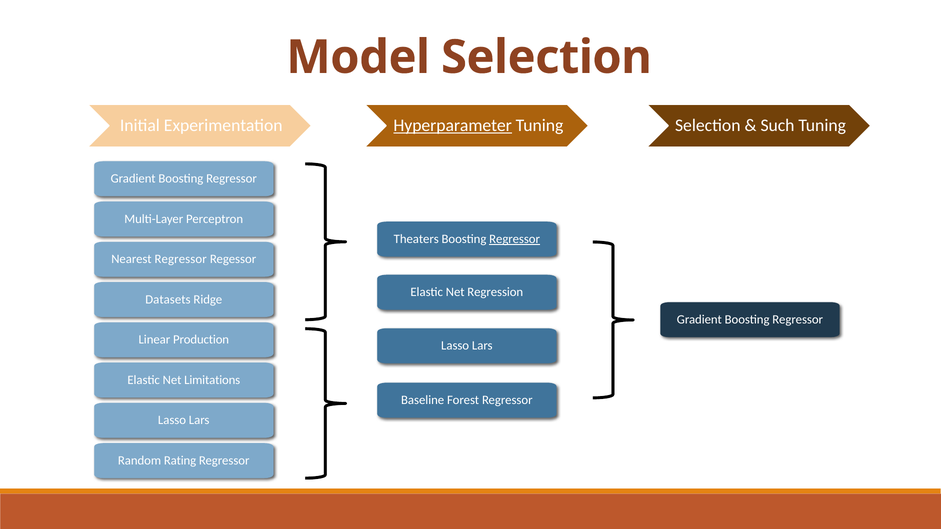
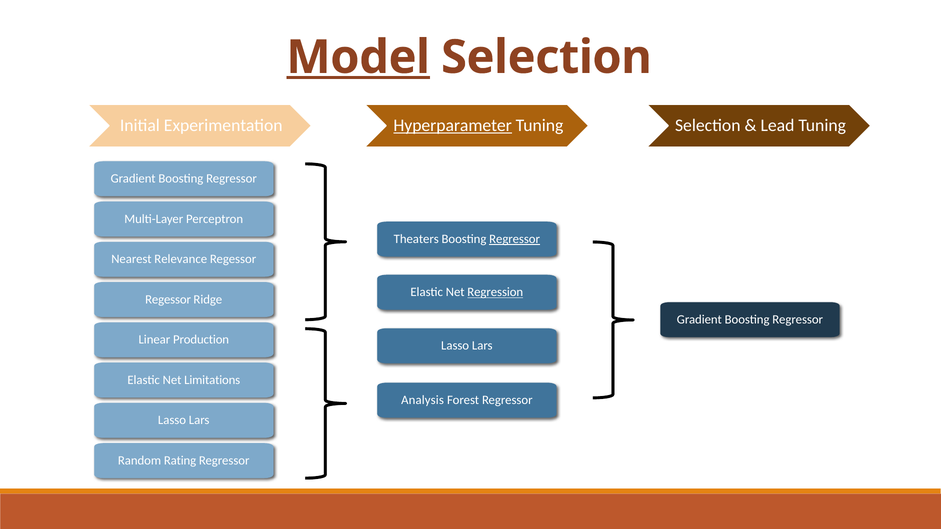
Model underline: none -> present
Such: Such -> Lead
Nearest Regressor: Regressor -> Relevance
Regression underline: none -> present
Datasets at (168, 300): Datasets -> Regessor
Baseline: Baseline -> Analysis
